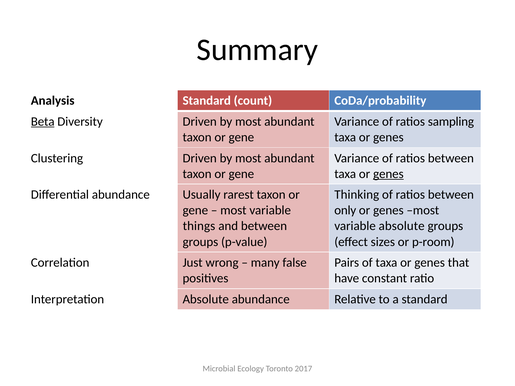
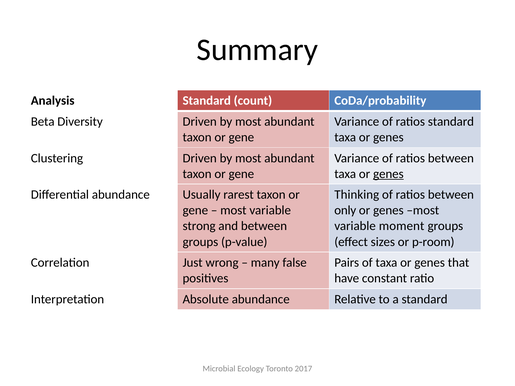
Beta underline: present -> none
ratios sampling: sampling -> standard
things: things -> strong
variable absolute: absolute -> moment
